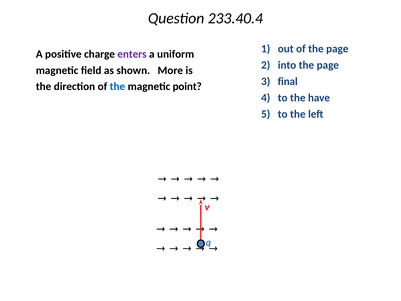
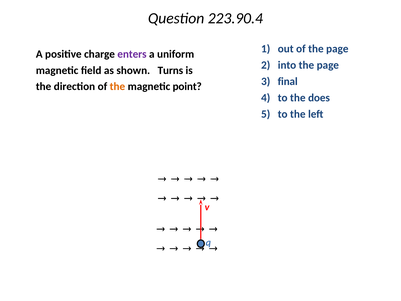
233.40.4: 233.40.4 -> 223.90.4
More: More -> Turns
the at (117, 87) colour: blue -> orange
have: have -> does
